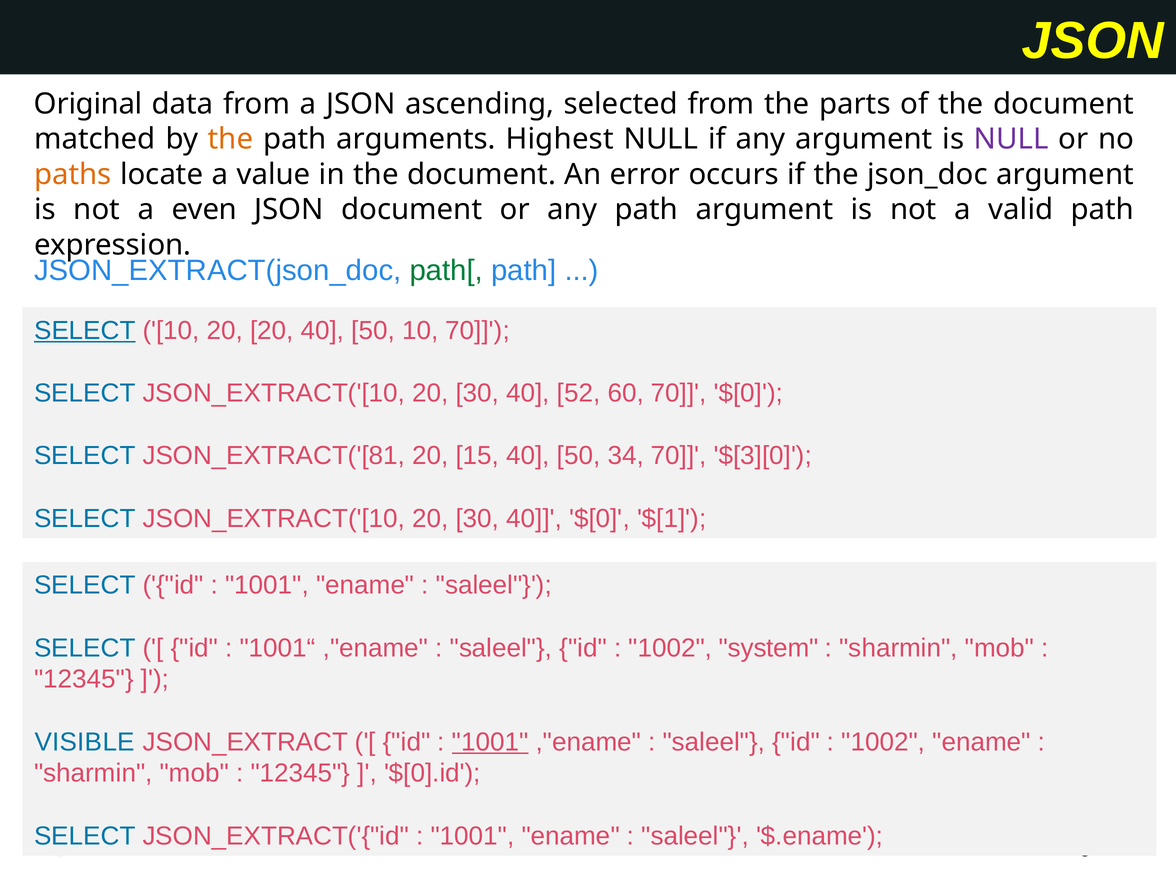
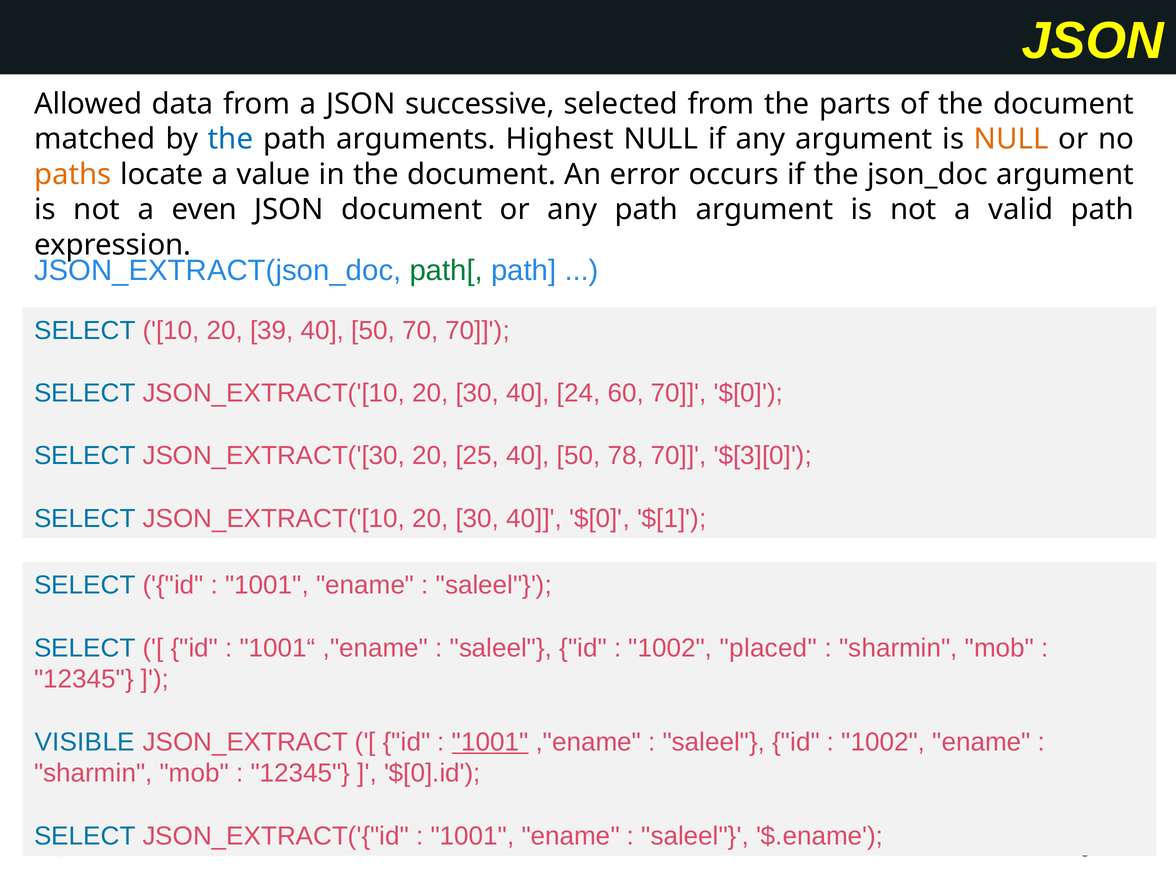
Original: Original -> Allowed
ascending: ascending -> successive
the at (231, 139) colour: orange -> blue
NULL at (1011, 139) colour: purple -> orange
SELECT at (85, 330) underline: present -> none
20 20: 20 -> 39
50 10: 10 -> 70
52: 52 -> 24
JSON_EXTRACT('[81: JSON_EXTRACT('[81 -> JSON_EXTRACT('[30
15: 15 -> 25
34: 34 -> 78
system: system -> placed
